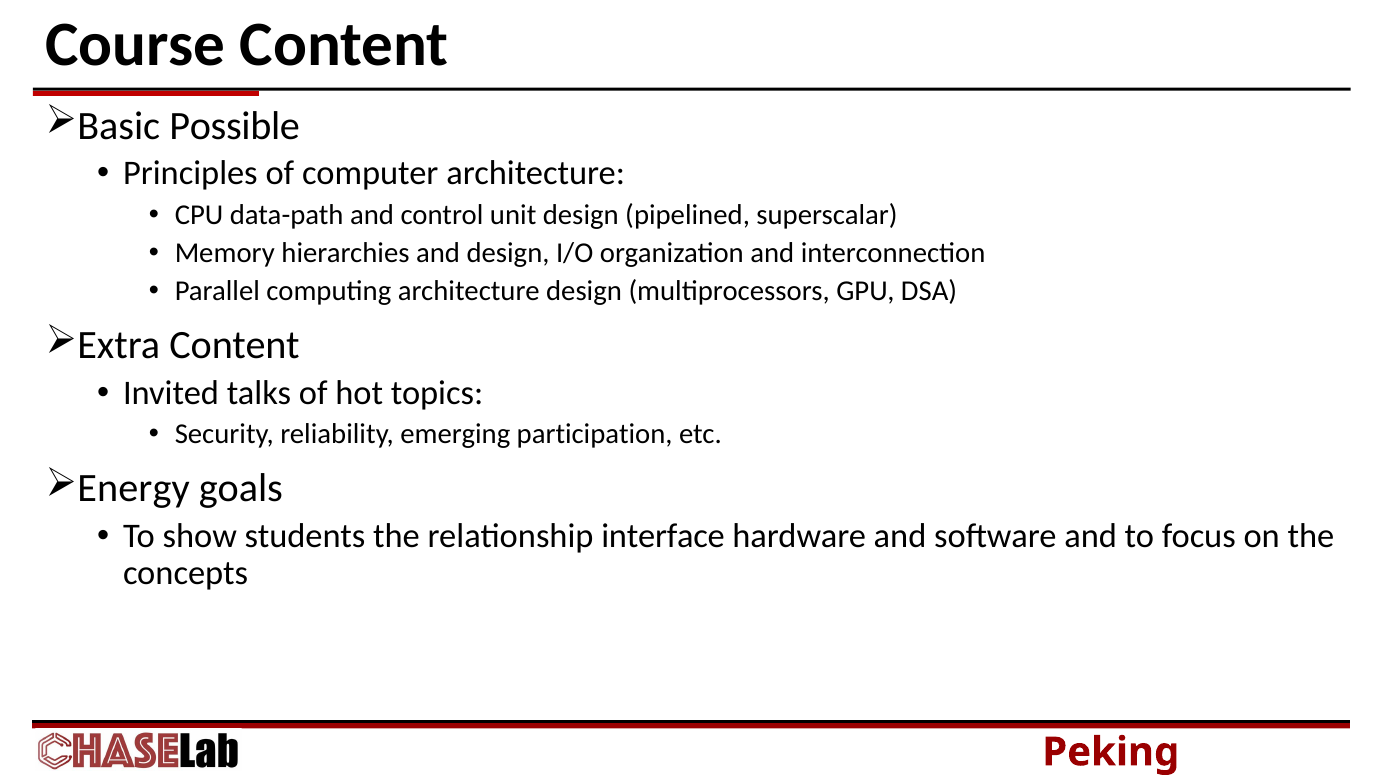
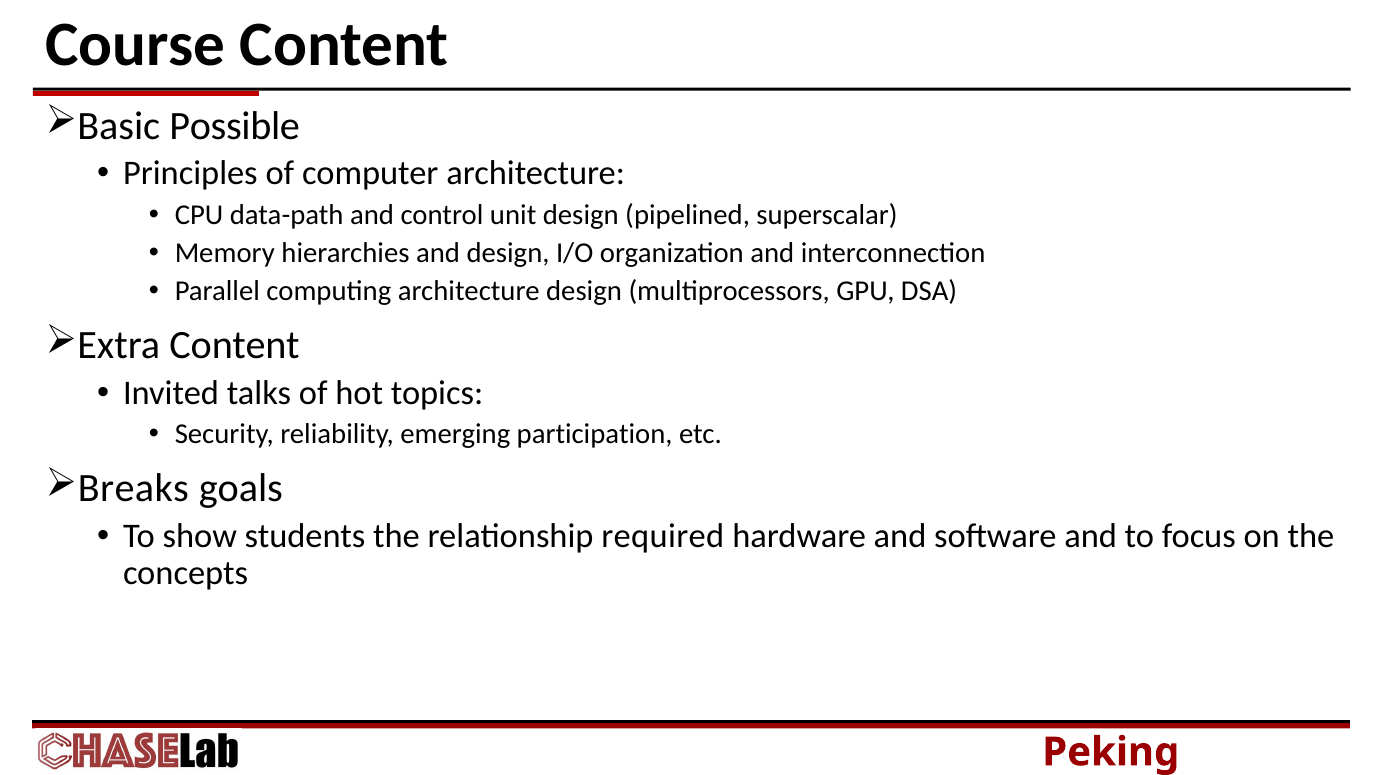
Energy: Energy -> Breaks
interface: interface -> required
